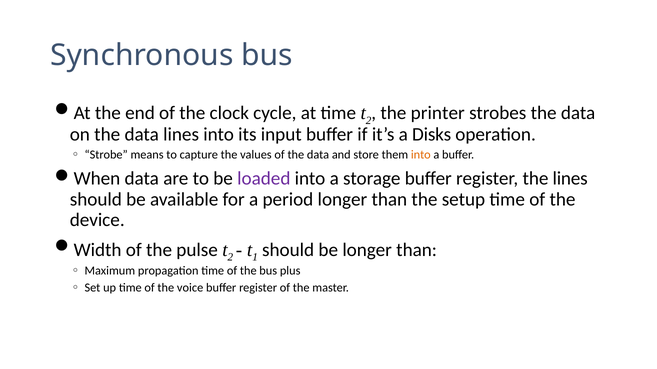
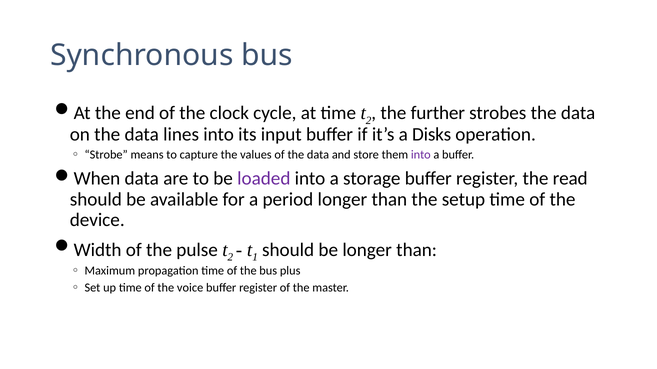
printer: printer -> further
into at (421, 155) colour: orange -> purple
the lines: lines -> read
